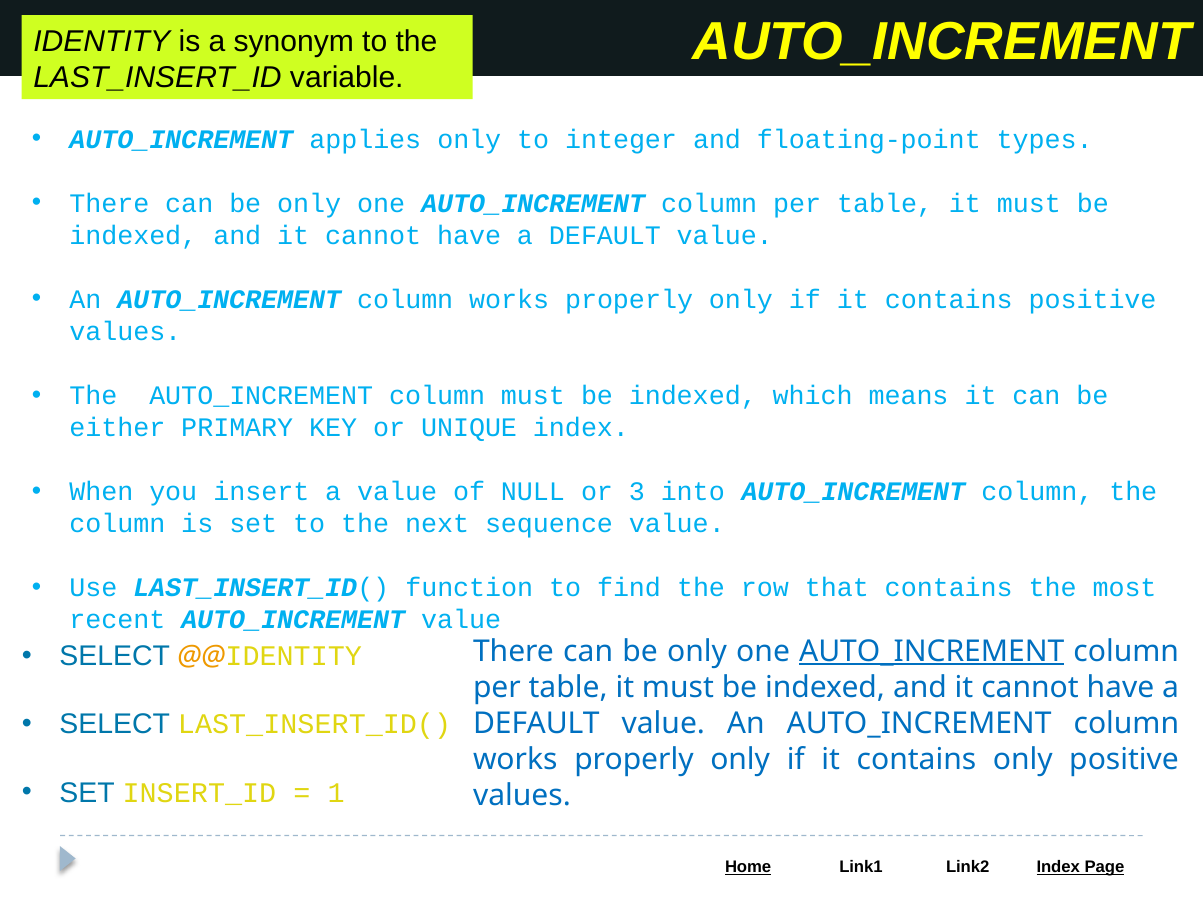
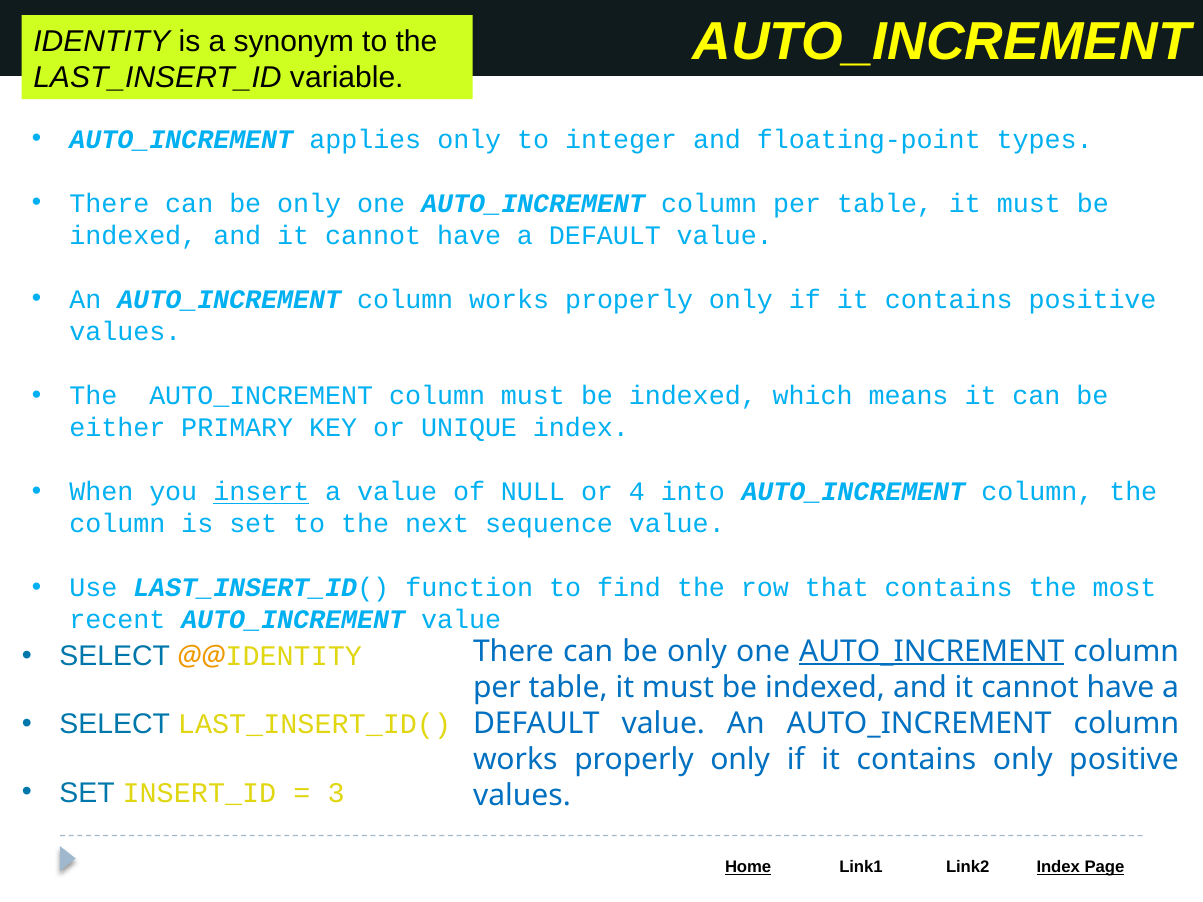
insert underline: none -> present
3: 3 -> 4
1: 1 -> 3
